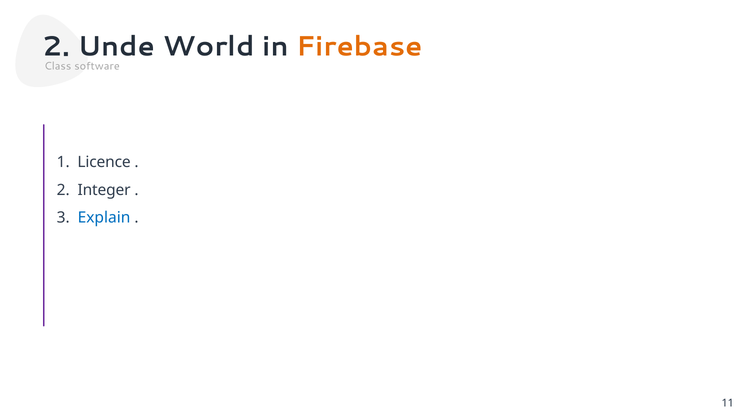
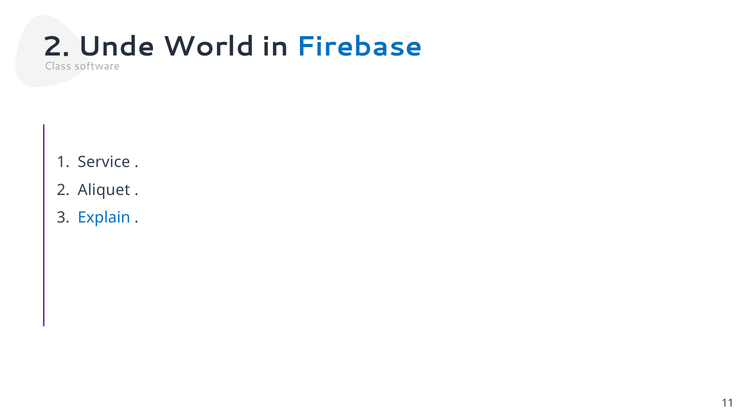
Firebase colour: orange -> blue
Licence: Licence -> Service
Integer: Integer -> Aliquet
